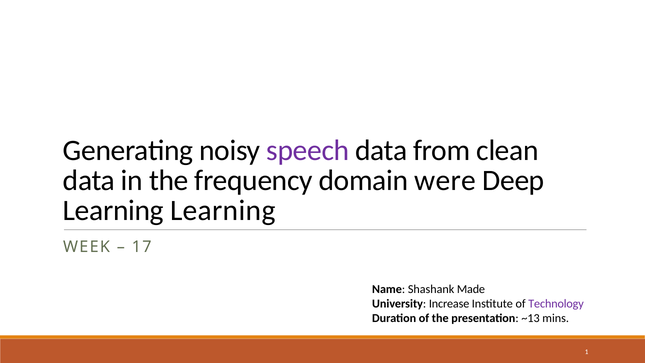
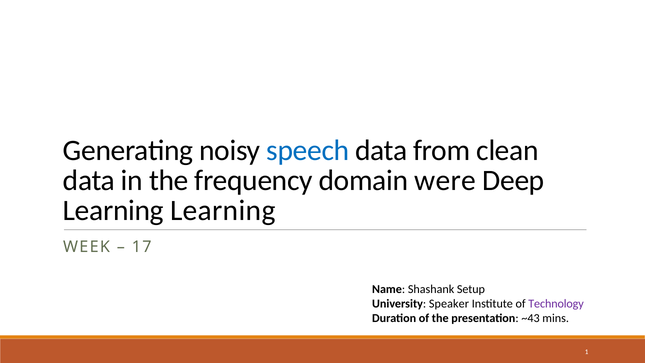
speech colour: purple -> blue
Made: Made -> Setup
Increase: Increase -> Speaker
~13: ~13 -> ~43
